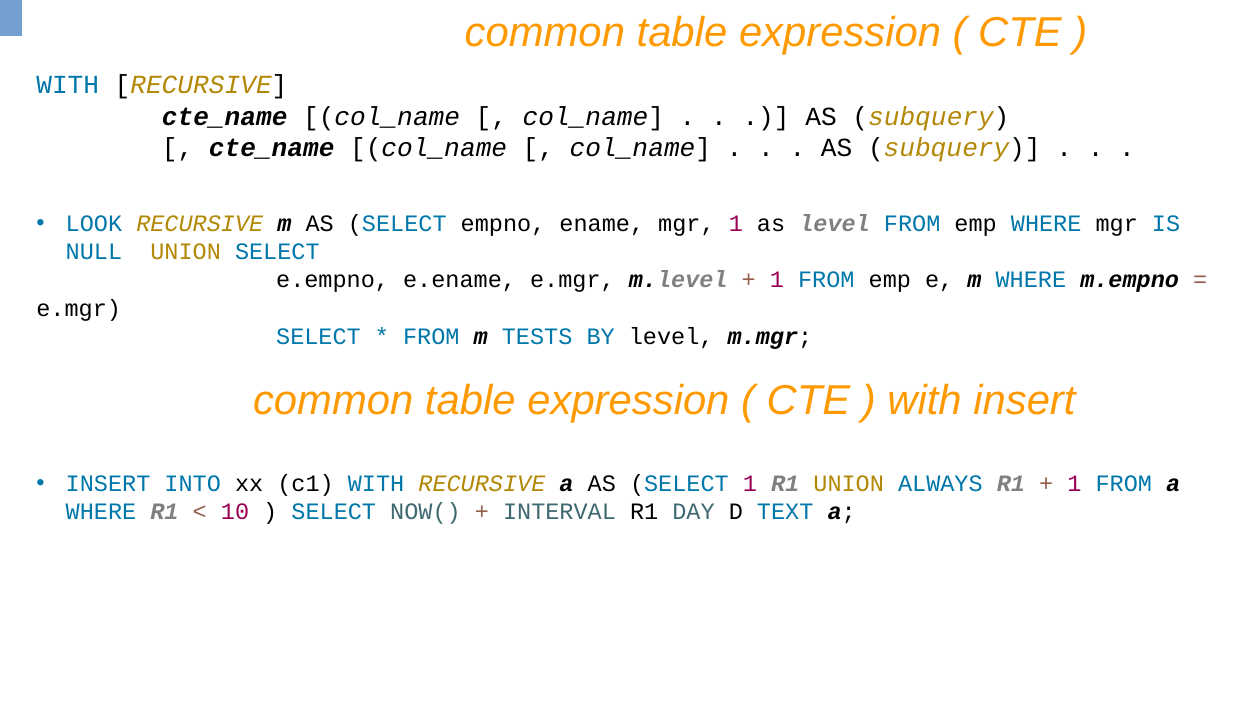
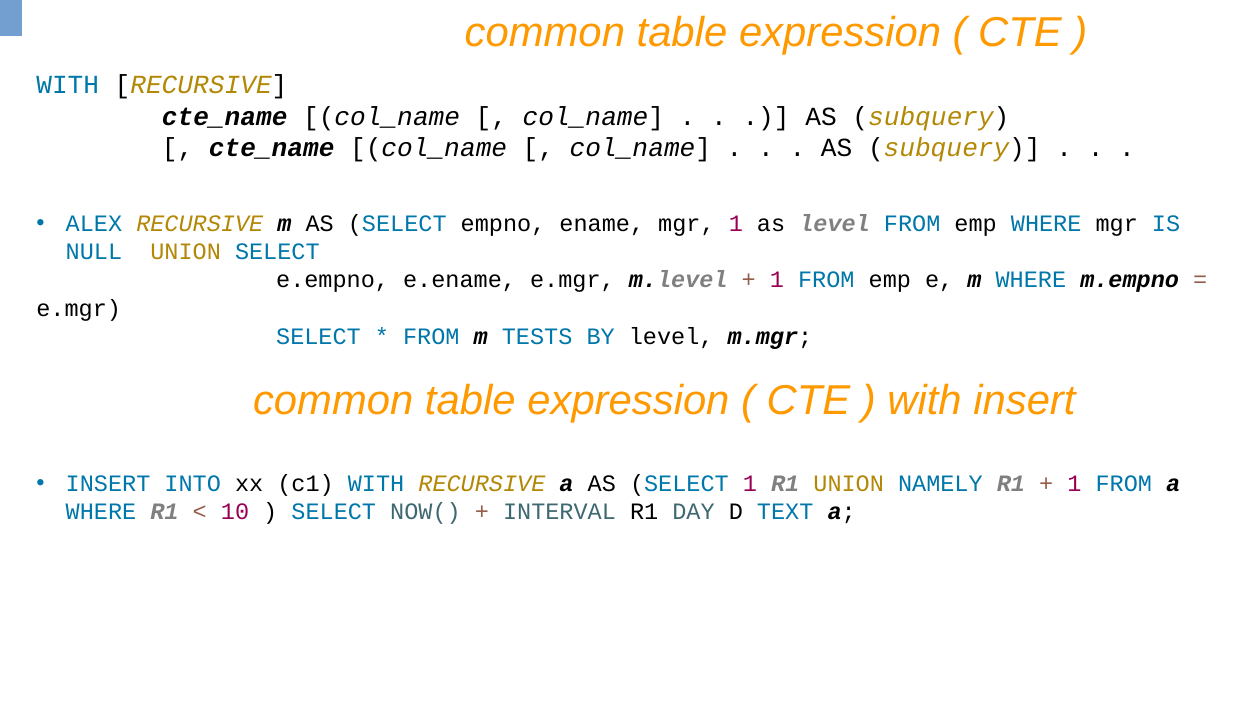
LOOK: LOOK -> ALEX
ALWAYS: ALWAYS -> NAMELY
